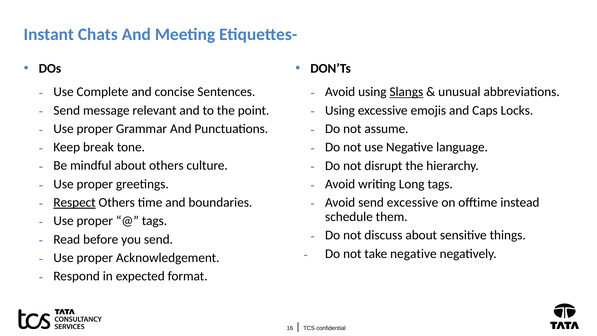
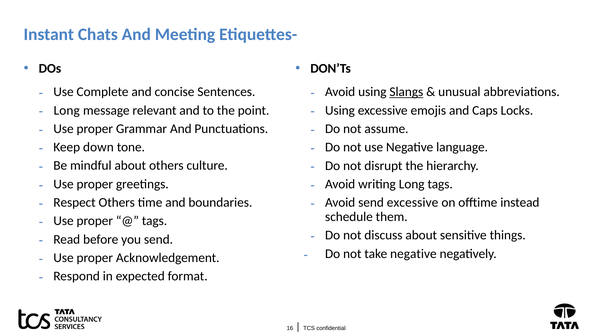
Send at (67, 110): Send -> Long
break: break -> down
Respect underline: present -> none
